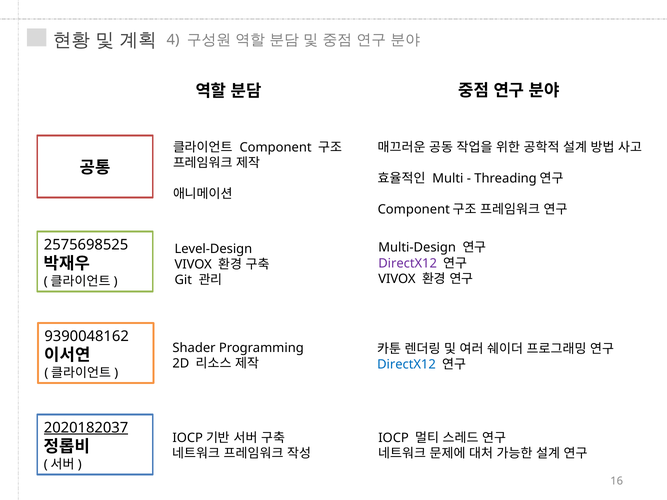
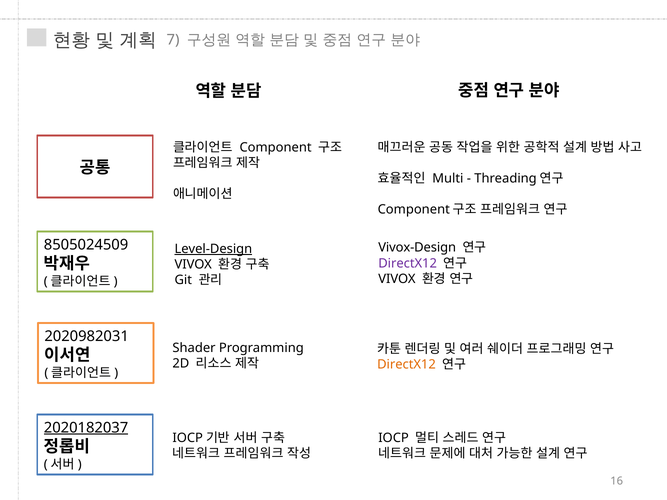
4: 4 -> 7
2575698525: 2575698525 -> 8505024509
Multi-Design: Multi-Design -> Vivox-Design
Level-Design underline: none -> present
9390048162: 9390048162 -> 2020982031
DirectX12 at (406, 365) colour: blue -> orange
